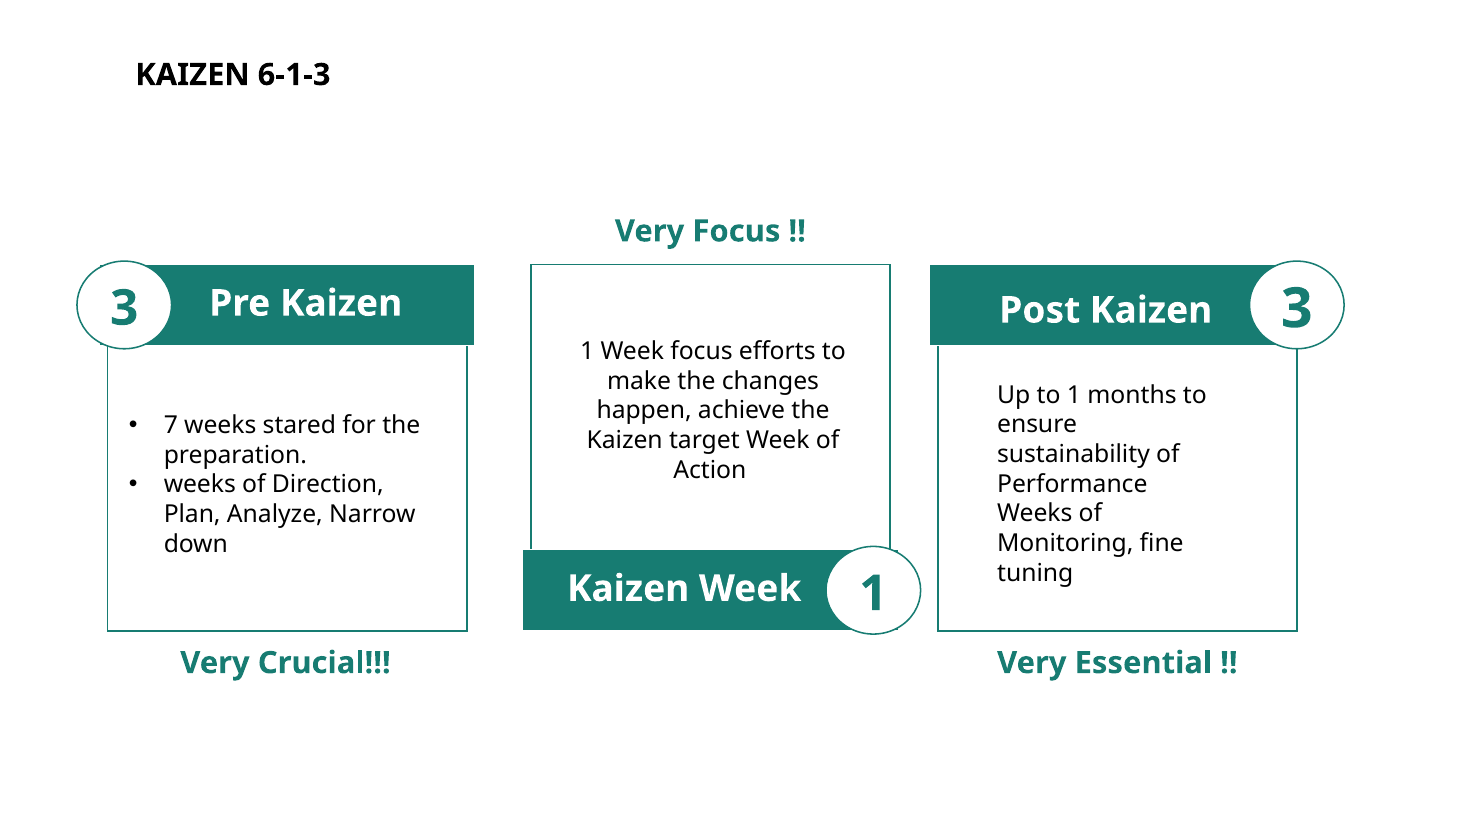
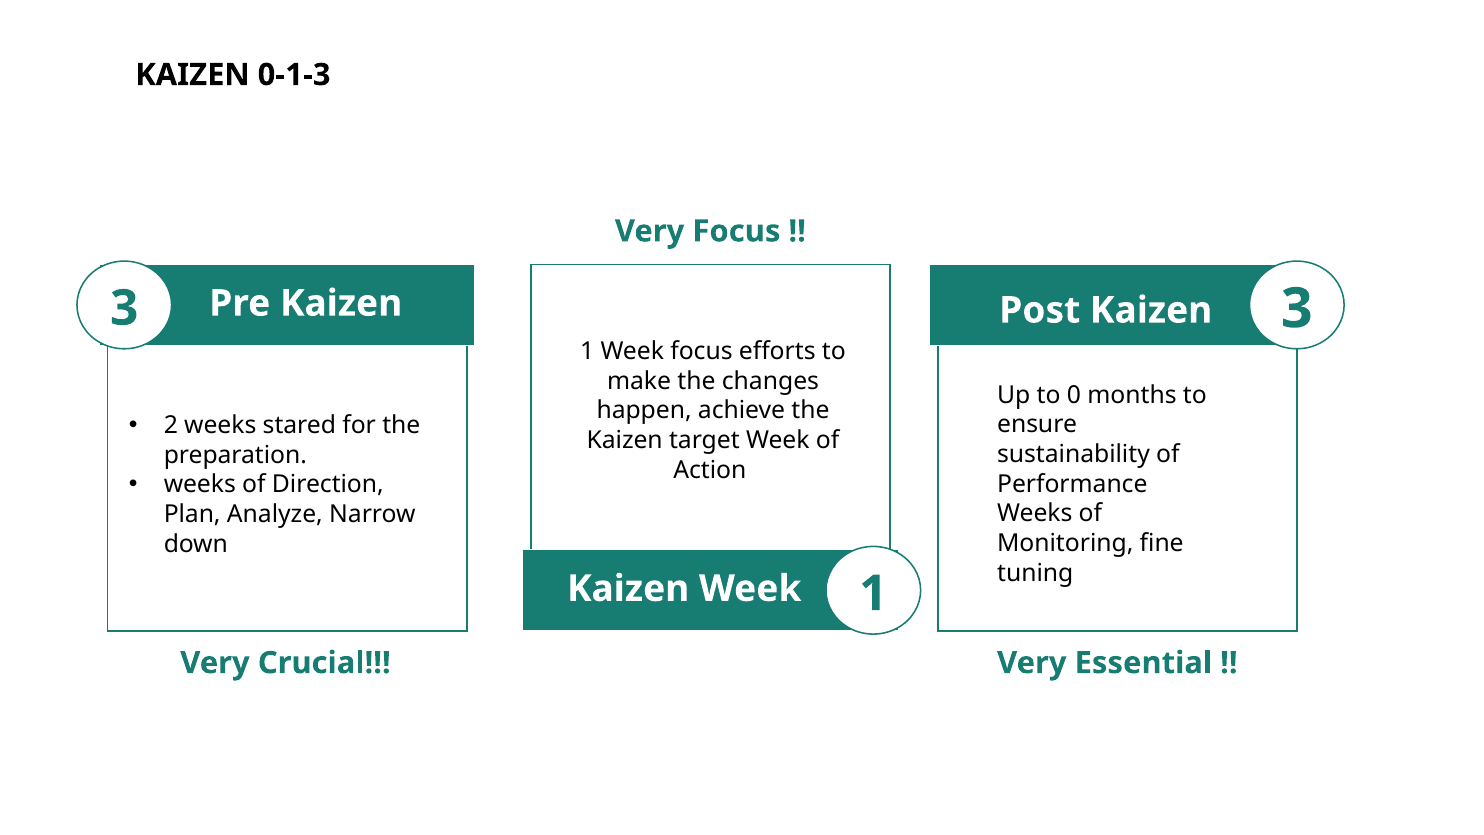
6-1-3: 6-1-3 -> 0-1-3
to 1: 1 -> 0
7: 7 -> 2
